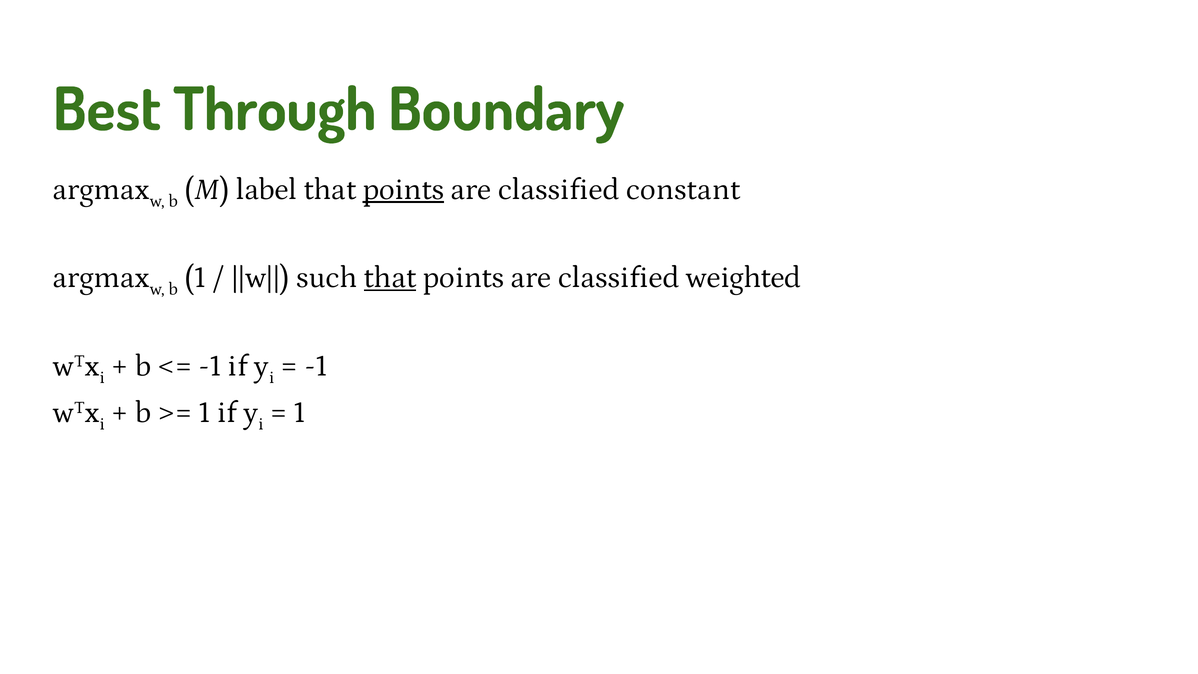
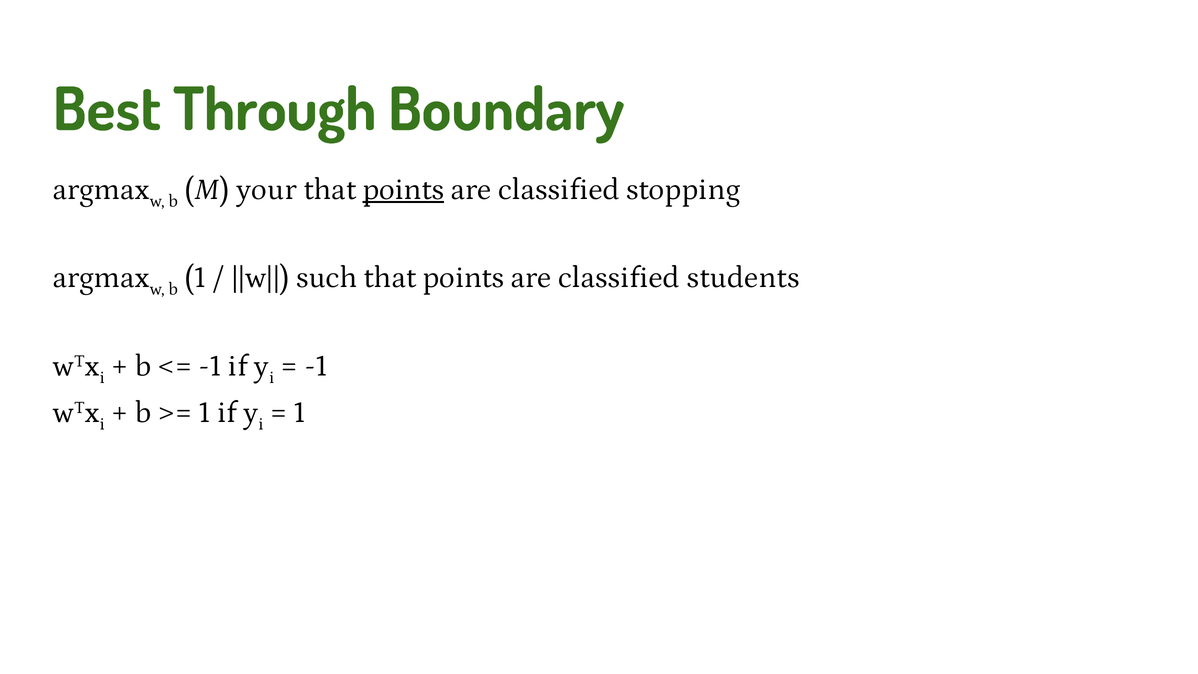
label: label -> your
constant: constant -> stopping
that at (390, 277) underline: present -> none
weighted: weighted -> students
